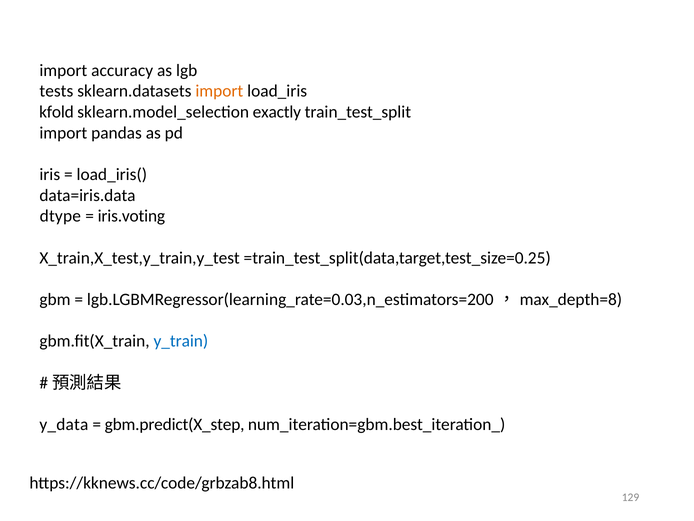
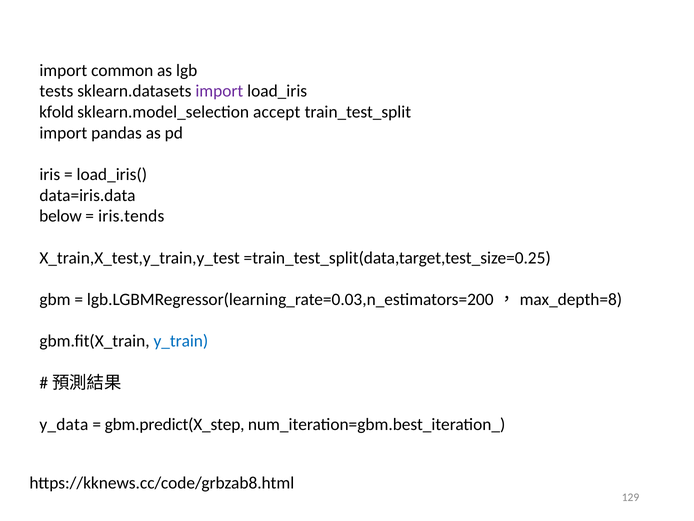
accuracy: accuracy -> common
import at (219, 91) colour: orange -> purple
exactly: exactly -> accept
dtype: dtype -> below
iris.voting: iris.voting -> iris.tends
